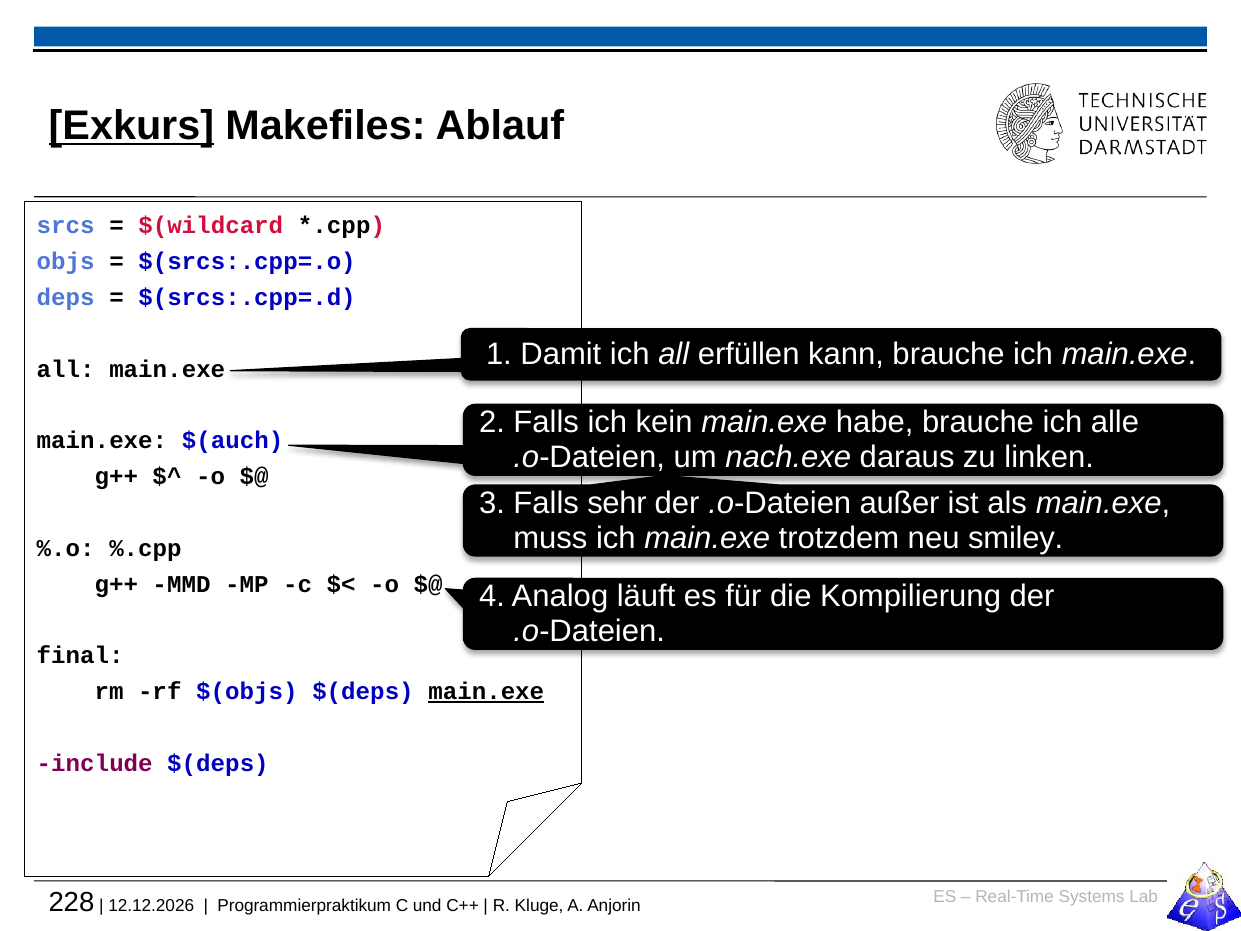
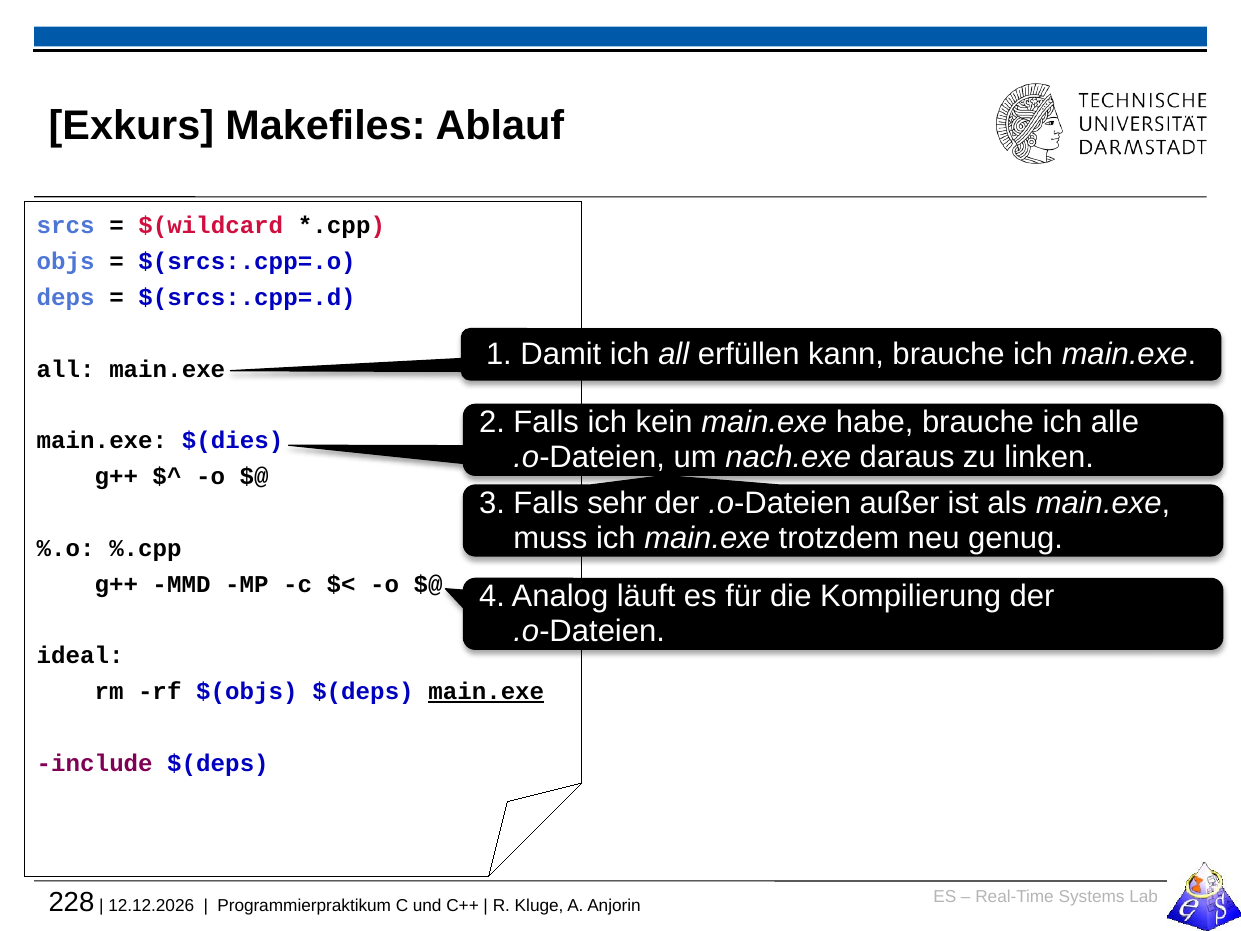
Exkurs underline: present -> none
$(auch: $(auch -> $(dies
smiley: smiley -> genug
final: final -> ideal
